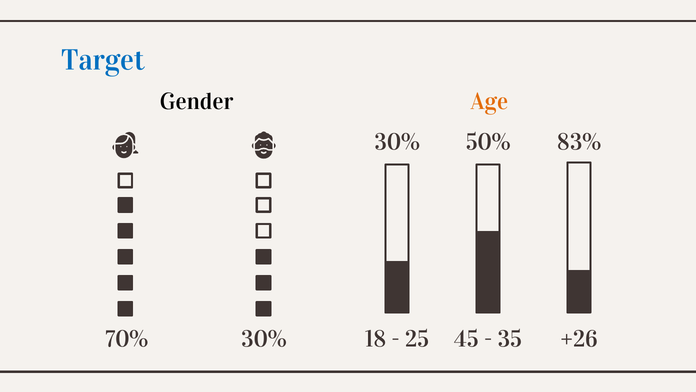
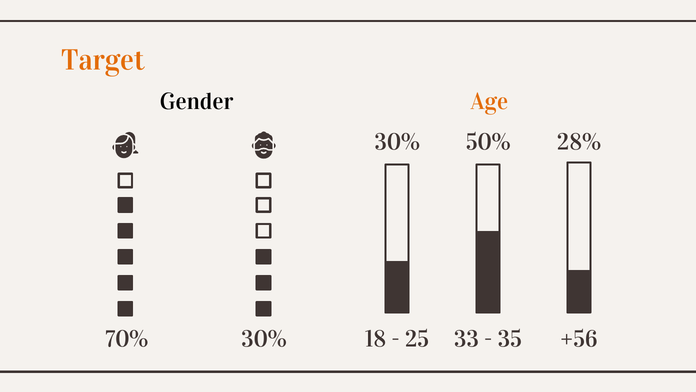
Target colour: blue -> orange
83%: 83% -> 28%
45: 45 -> 33
+26: +26 -> +56
